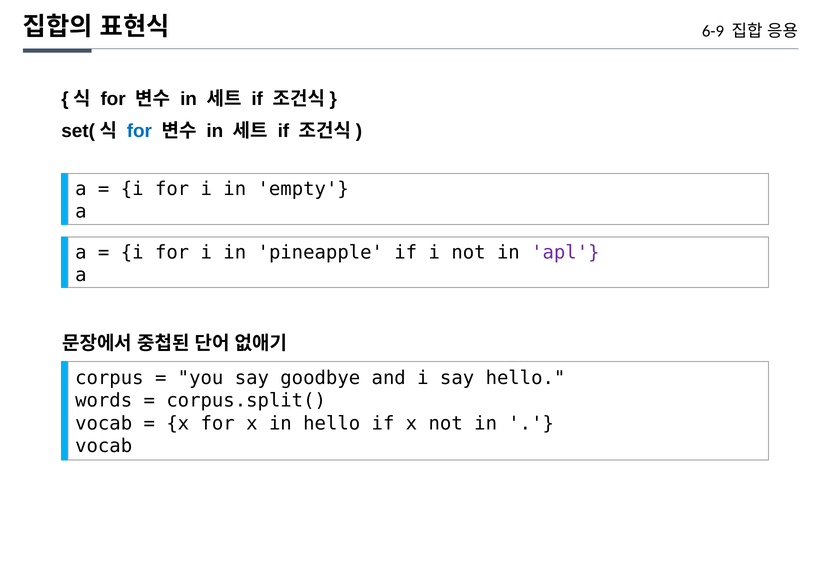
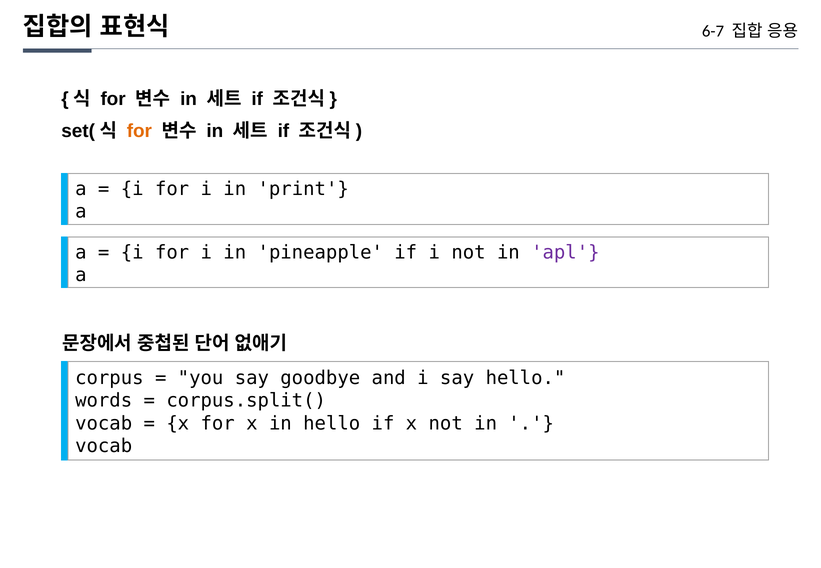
6-9: 6-9 -> 6-7
for at (139, 131) colour: blue -> orange
empty: empty -> print
